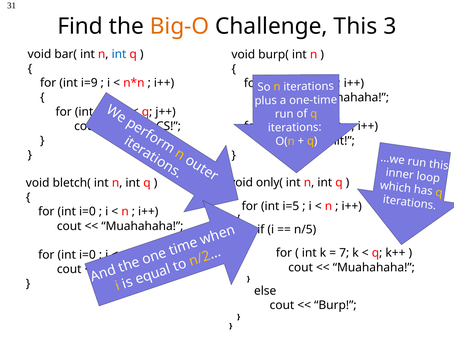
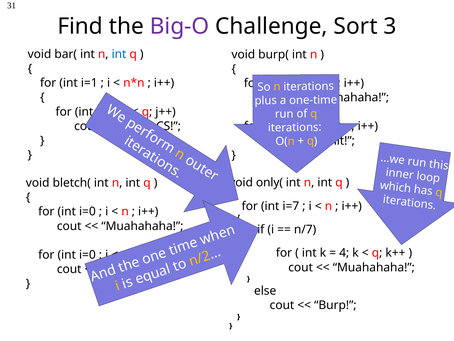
Big-O colour: orange -> purple
Challenge This: This -> Sort
i=9: i=9 -> i=1
i=5: i=5 -> i=7
n/5: n/5 -> n/7
7: 7 -> 4
